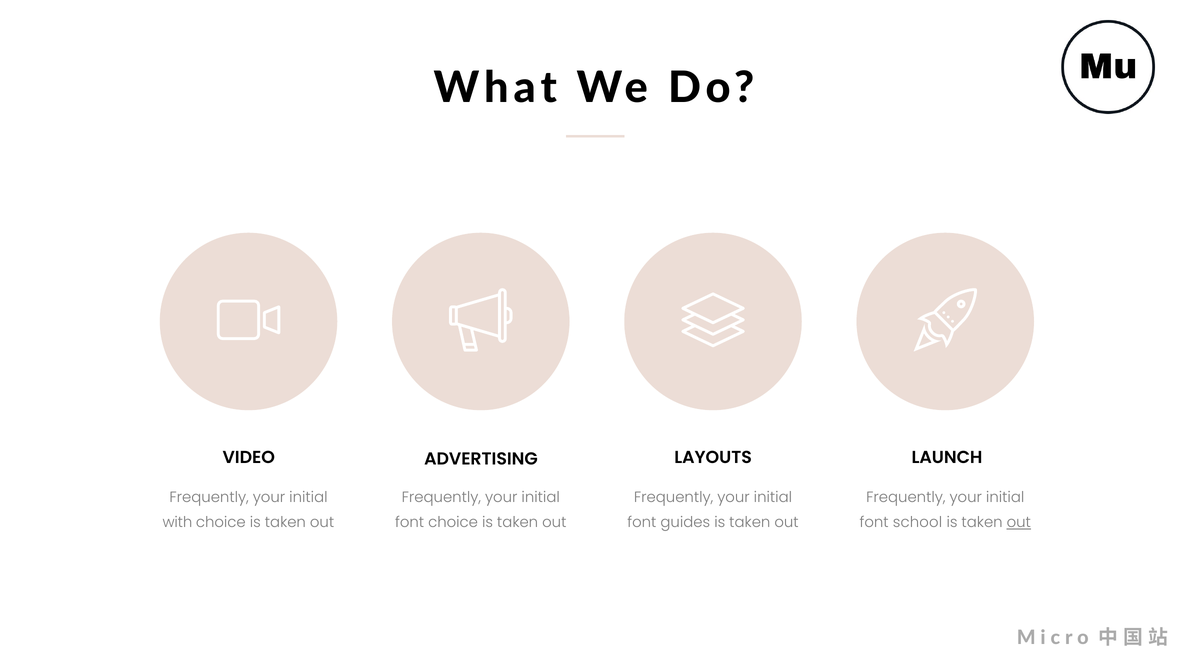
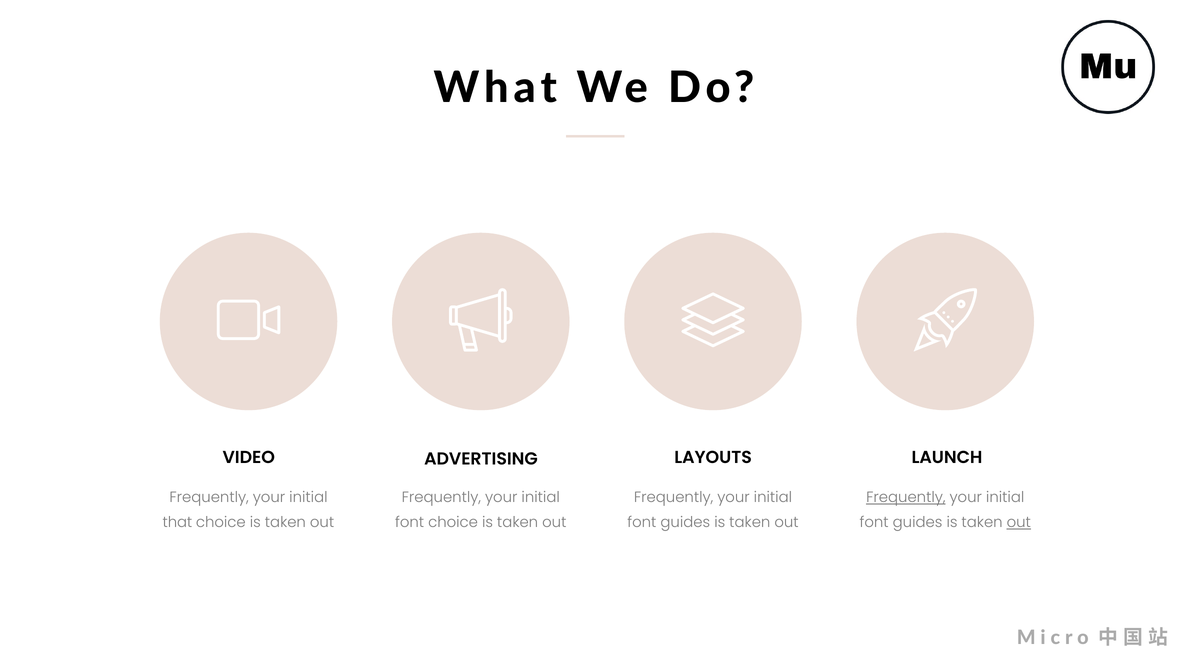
Frequently at (906, 497) underline: none -> present
with: with -> that
school at (917, 523): school -> guides
